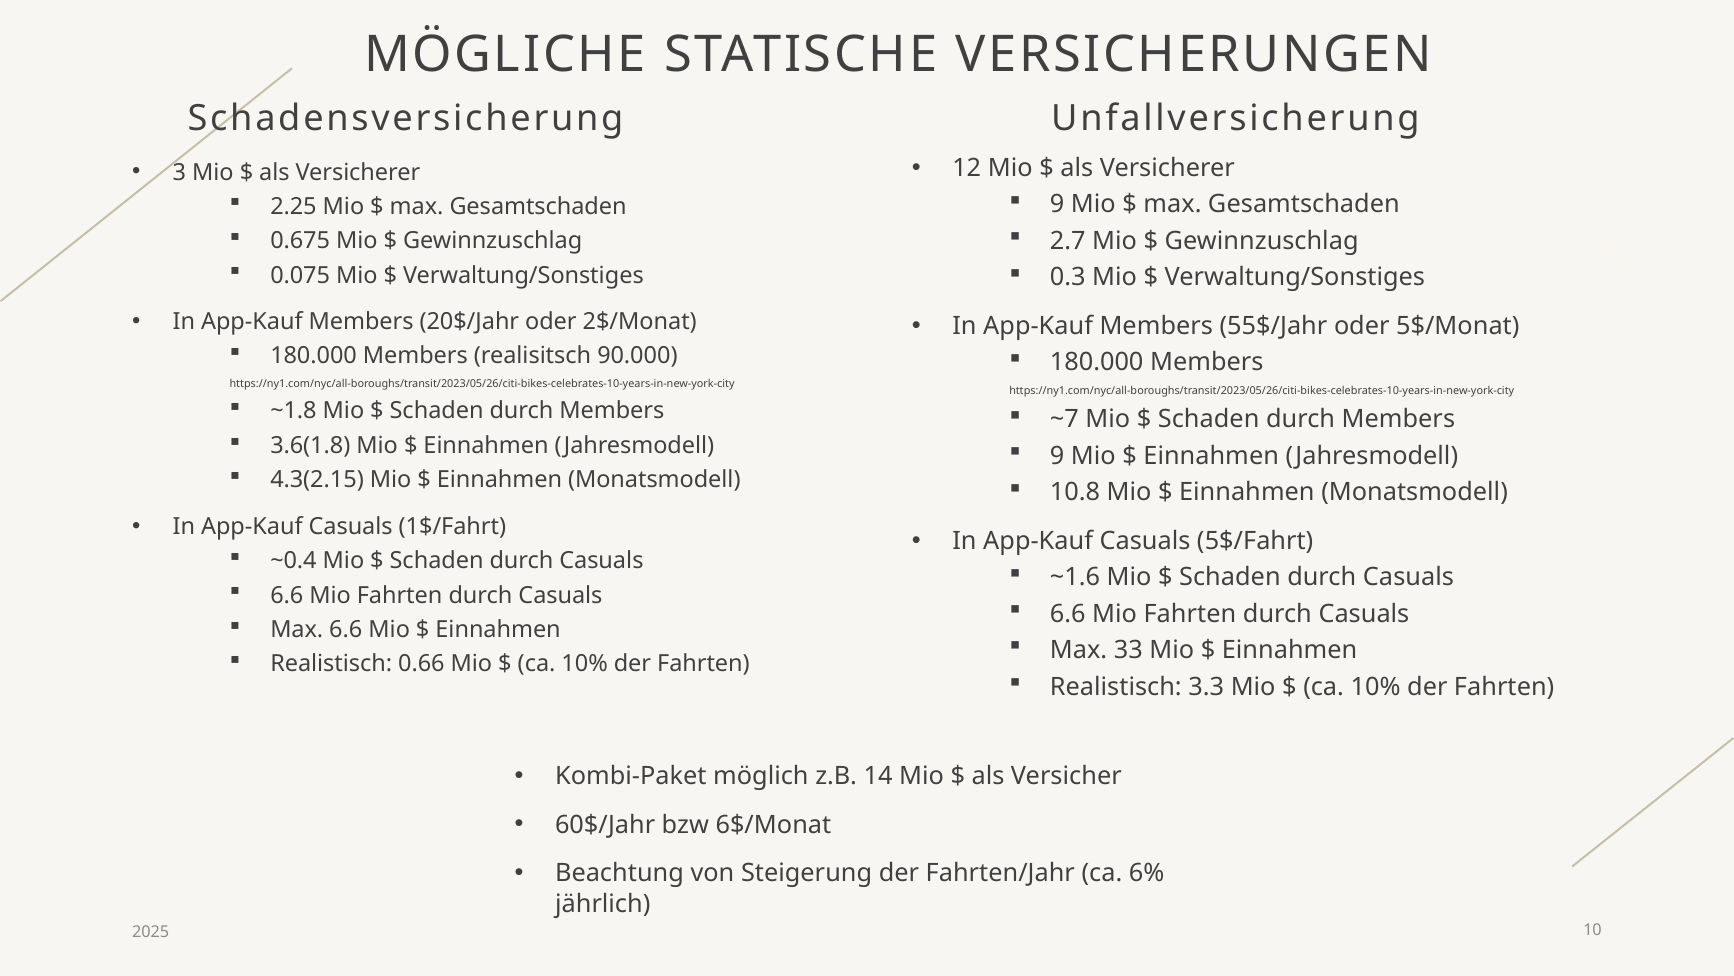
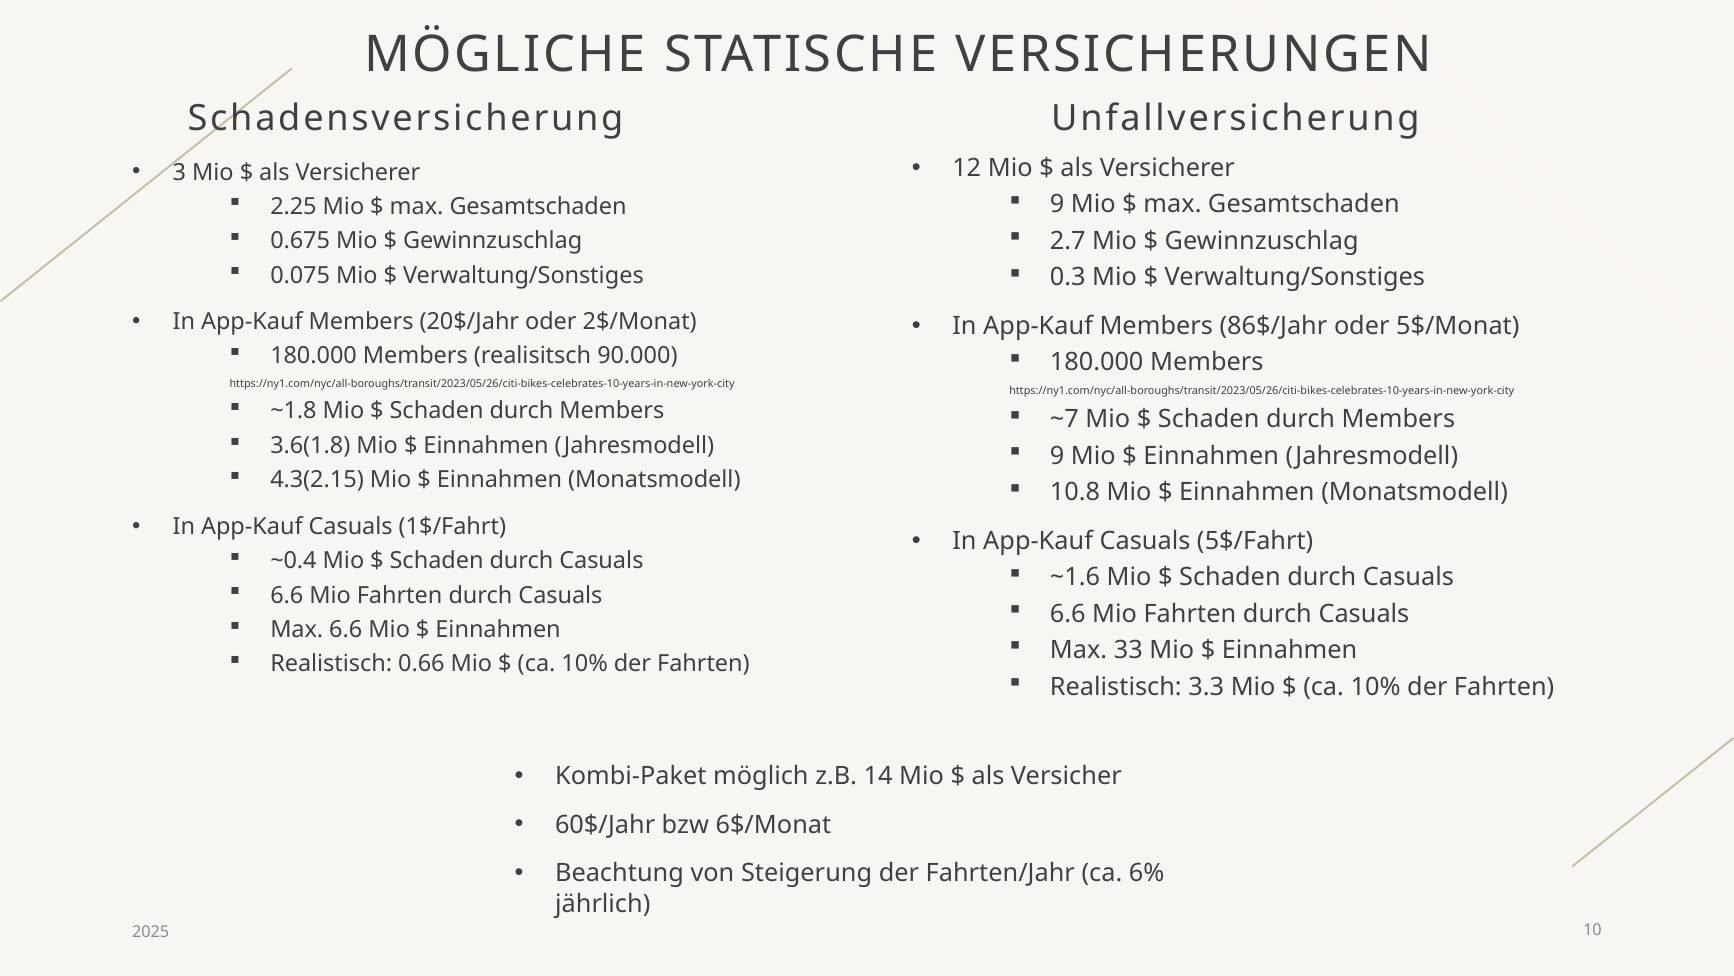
55$/Jahr: 55$/Jahr -> 86$/Jahr
